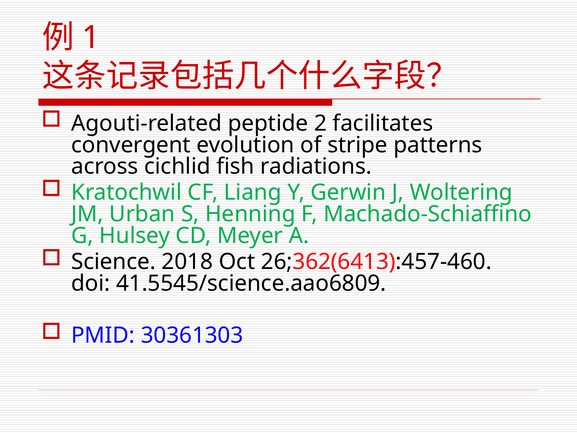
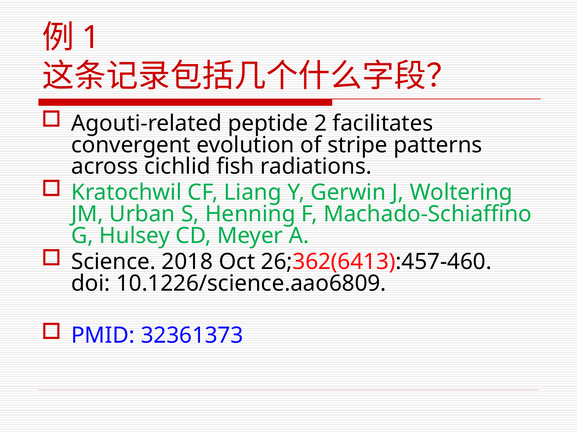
41.5545/science.aao6809: 41.5545/science.aao6809 -> 10.1226/science.aao6809
30361303: 30361303 -> 32361373
